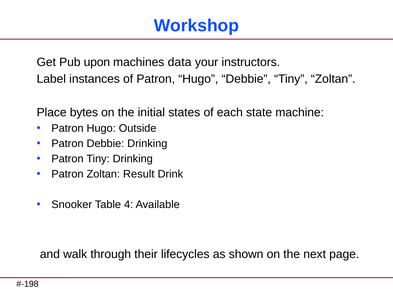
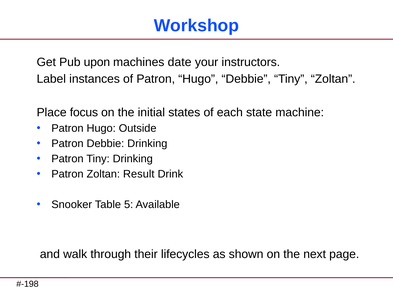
data: data -> date
bytes: bytes -> focus
4: 4 -> 5
